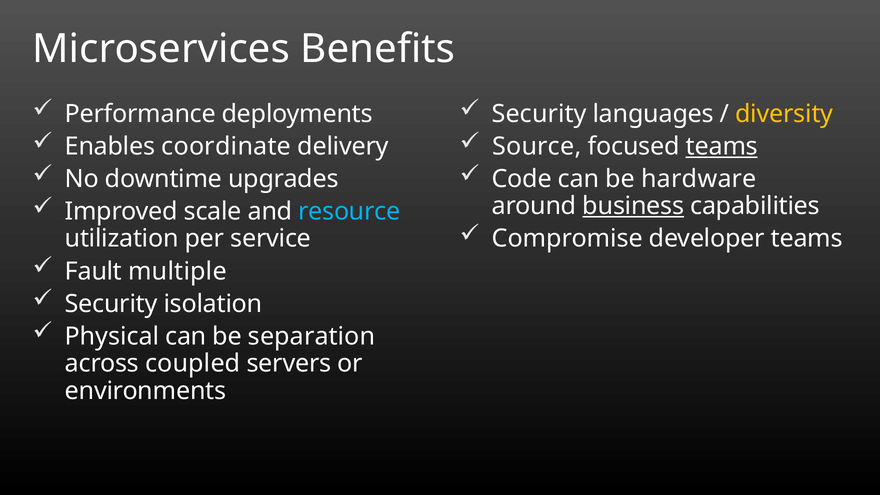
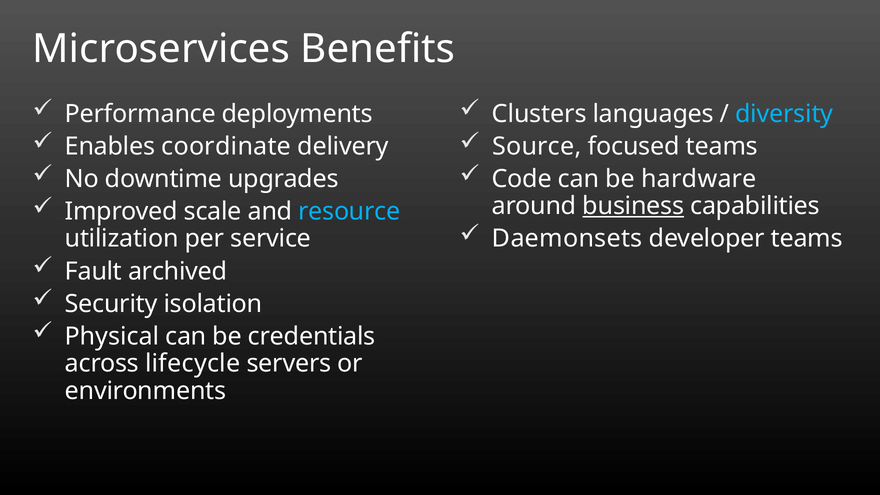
Security at (539, 114): Security -> Clusters
diversity colour: yellow -> light blue
teams at (722, 146) underline: present -> none
Compromise: Compromise -> Daemonsets
multiple: multiple -> archived
separation: separation -> credentials
coupled: coupled -> lifecycle
